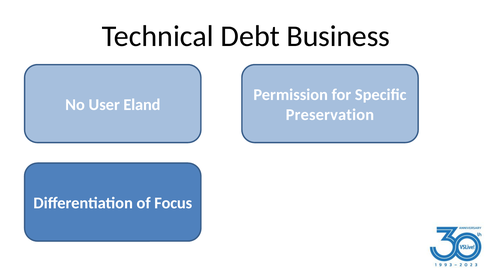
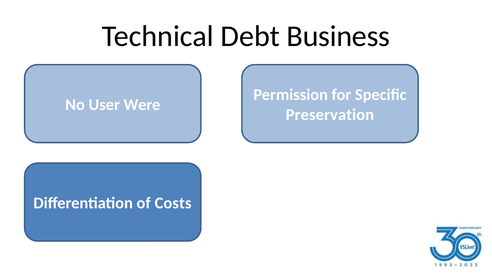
Eland: Eland -> Were
Focus: Focus -> Costs
